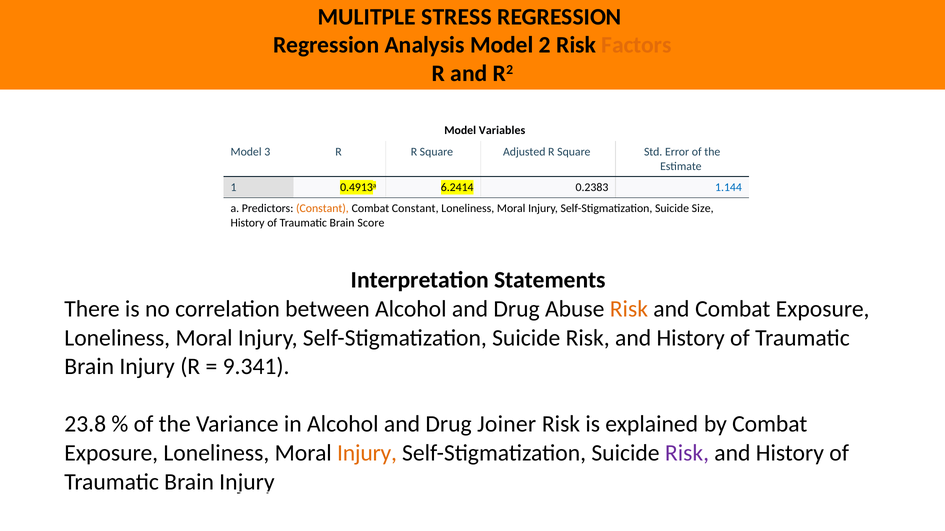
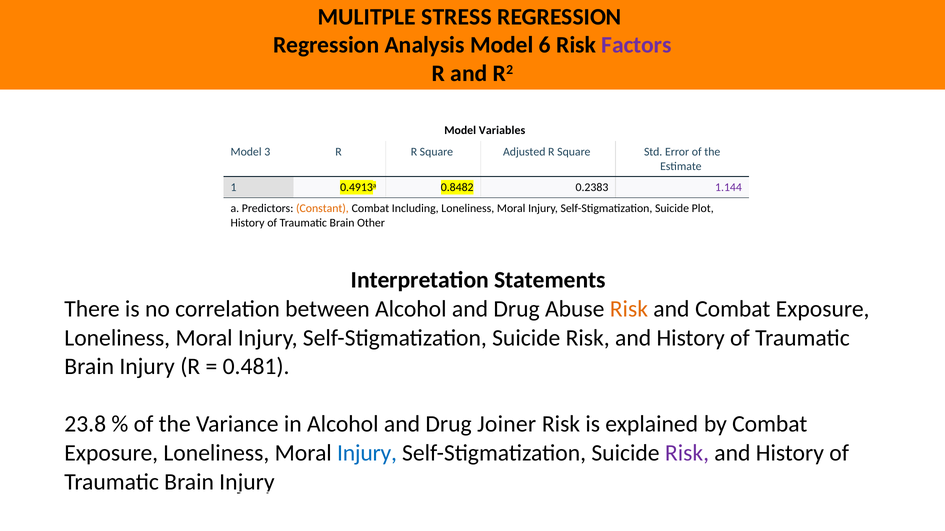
2: 2 -> 6
Factors colour: orange -> purple
6.2414: 6.2414 -> 0.8482
1.144 colour: blue -> purple
Combat Constant: Constant -> Including
Size: Size -> Plot
Score: Score -> Other
9.341: 9.341 -> 0.481
Injury at (367, 453) colour: orange -> blue
